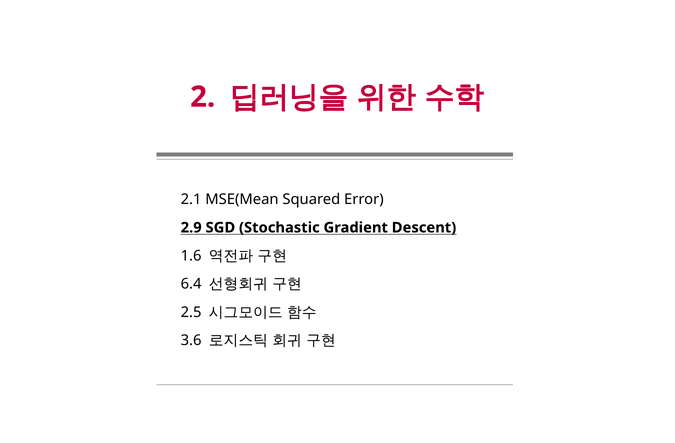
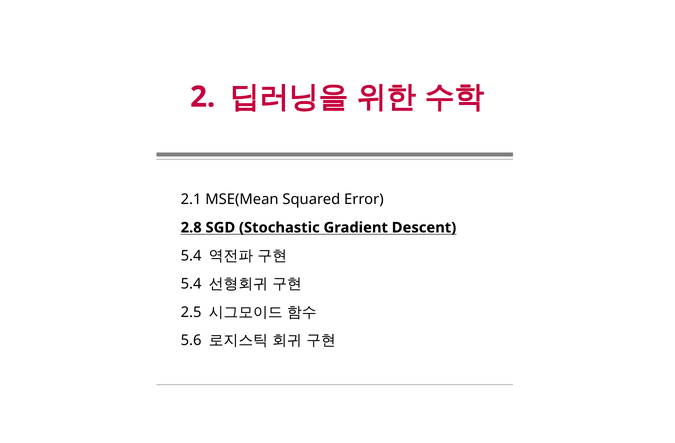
2.9: 2.9 -> 2.8
1.6 at (191, 256): 1.6 -> 5.4
6.4 at (191, 284): 6.4 -> 5.4
3.6: 3.6 -> 5.6
